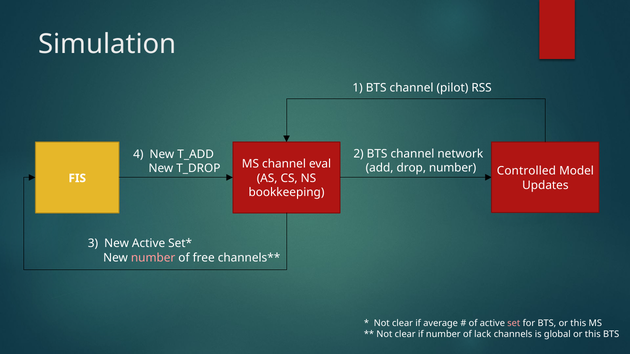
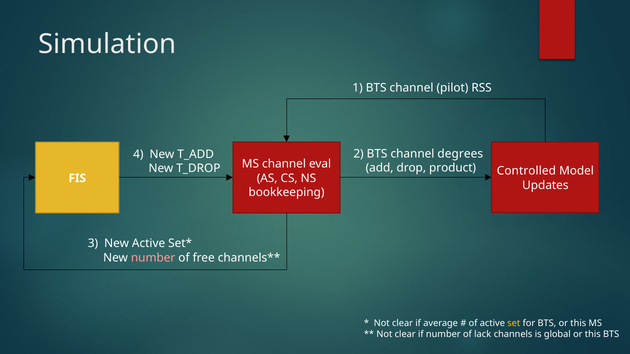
network: network -> degrees
drop number: number -> product
set colour: pink -> yellow
